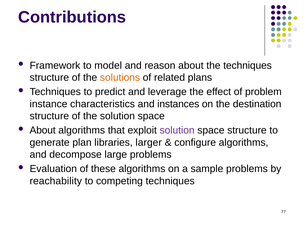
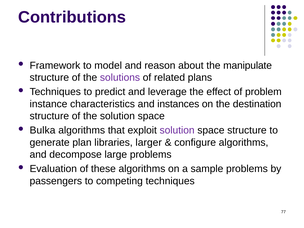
the techniques: techniques -> manipulate
solutions colour: orange -> purple
About at (43, 130): About -> Bulka
reachability: reachability -> passengers
